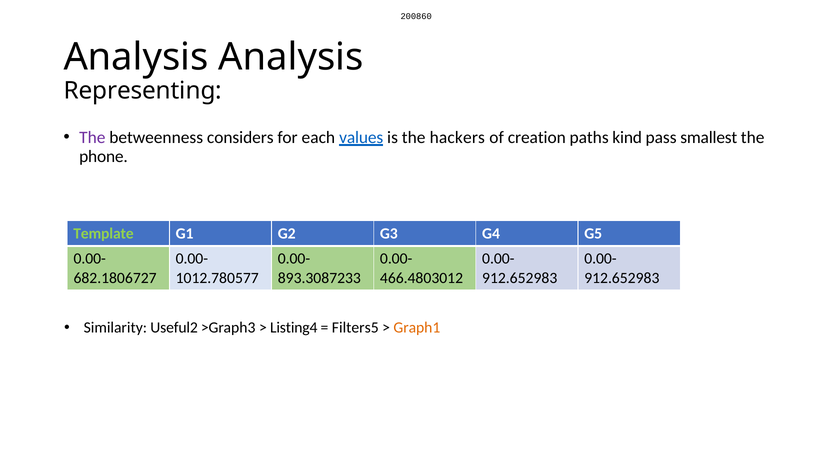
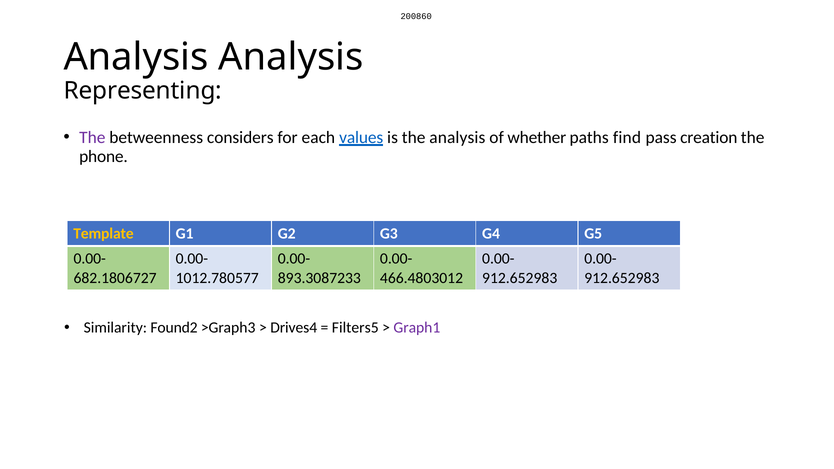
the hackers: hackers -> analysis
creation: creation -> whether
kind: kind -> find
smallest: smallest -> creation
Template colour: light green -> yellow
Useful2: Useful2 -> Found2
Listing4: Listing4 -> Drives4
Graph1 colour: orange -> purple
